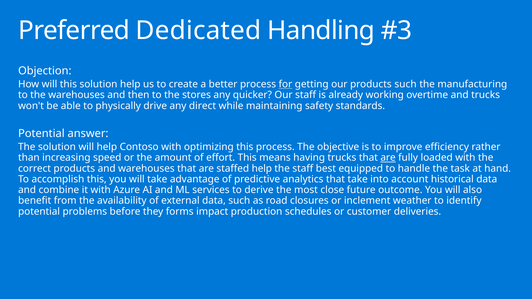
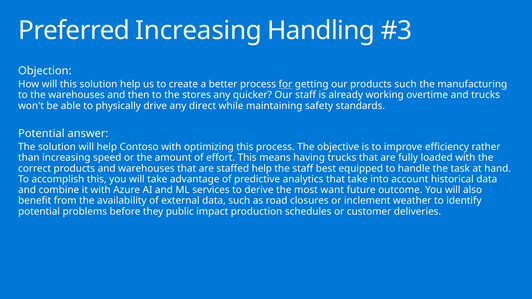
Preferred Dedicated: Dedicated -> Increasing
are at (388, 158) underline: present -> none
close: close -> want
forms: forms -> public
